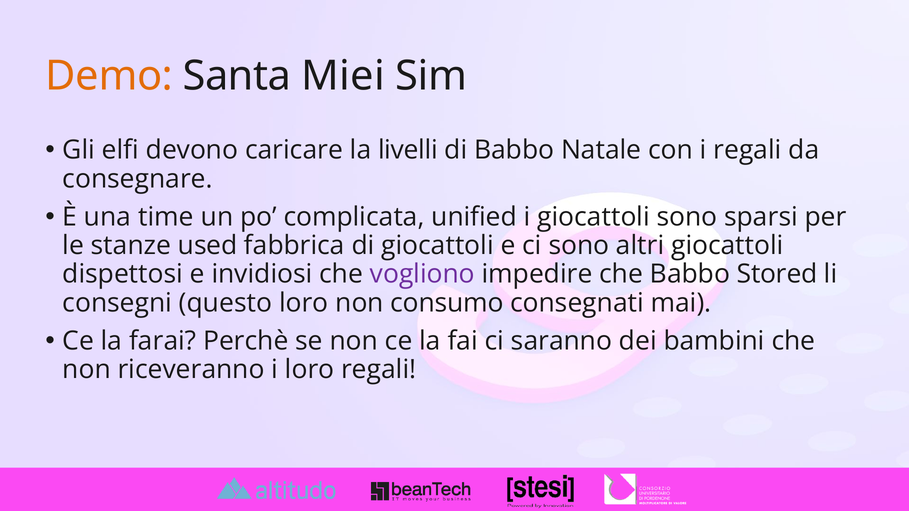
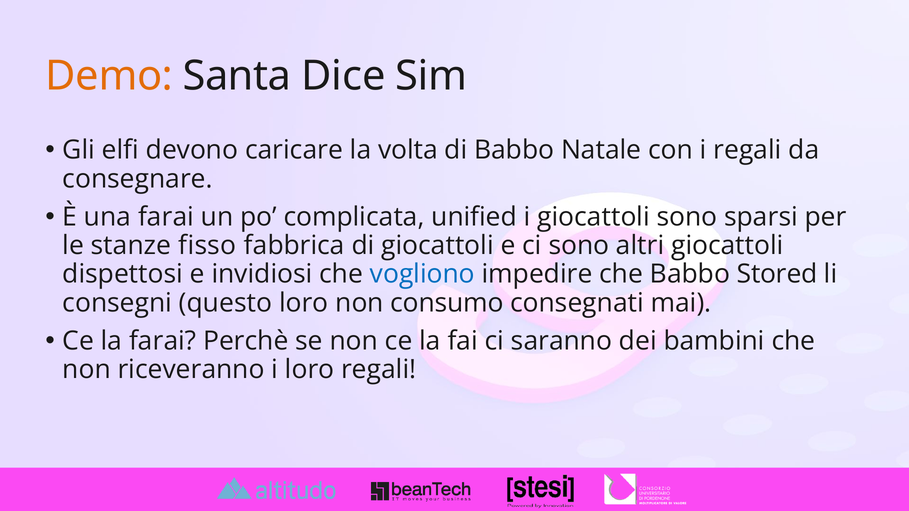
Miei: Miei -> Dice
livelli: livelli -> volta
una time: time -> farai
used: used -> fisso
vogliono colour: purple -> blue
